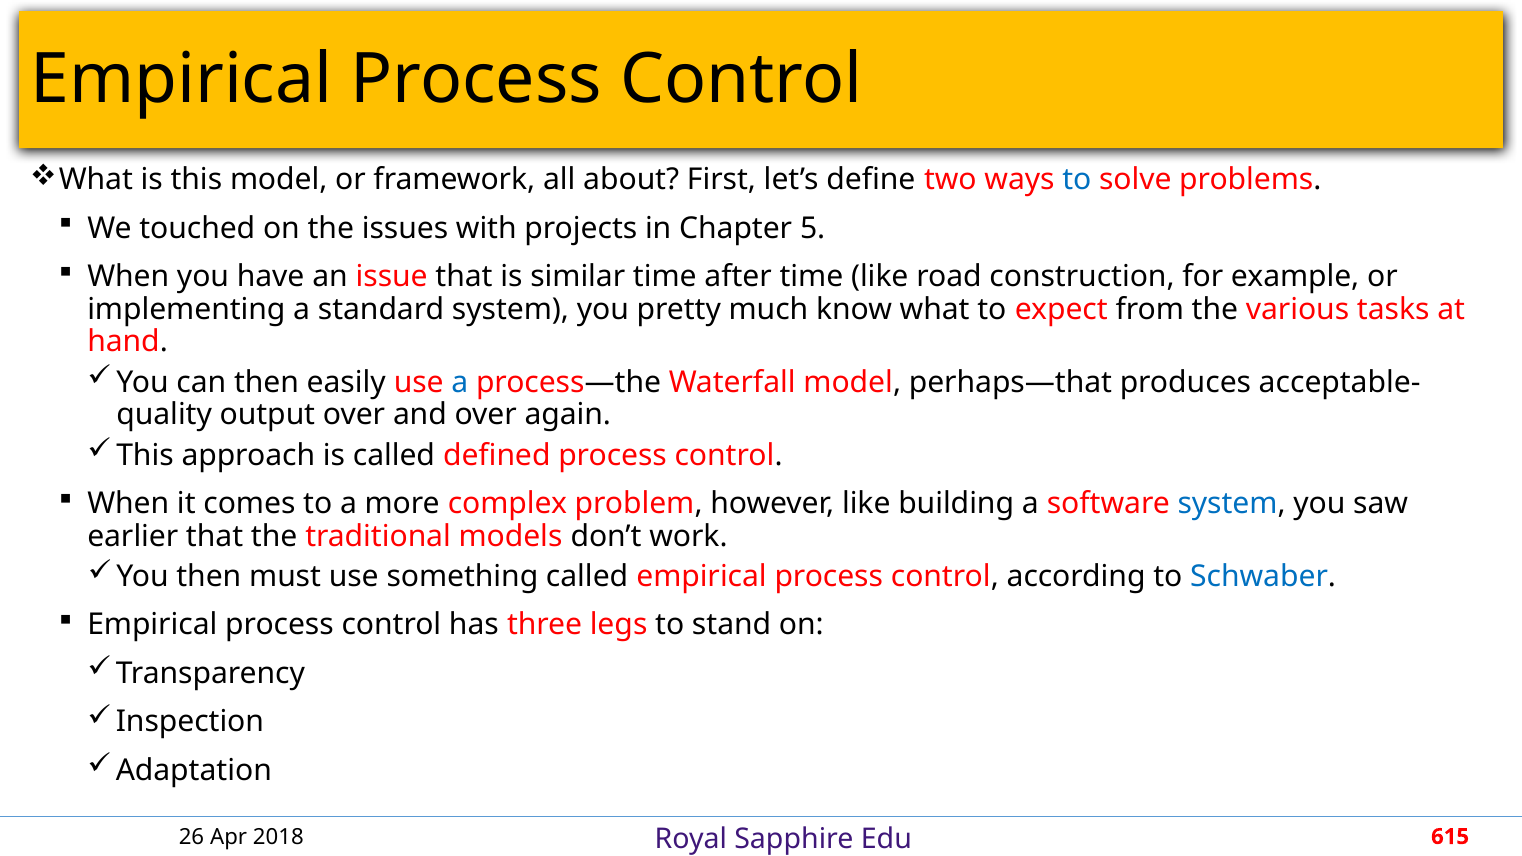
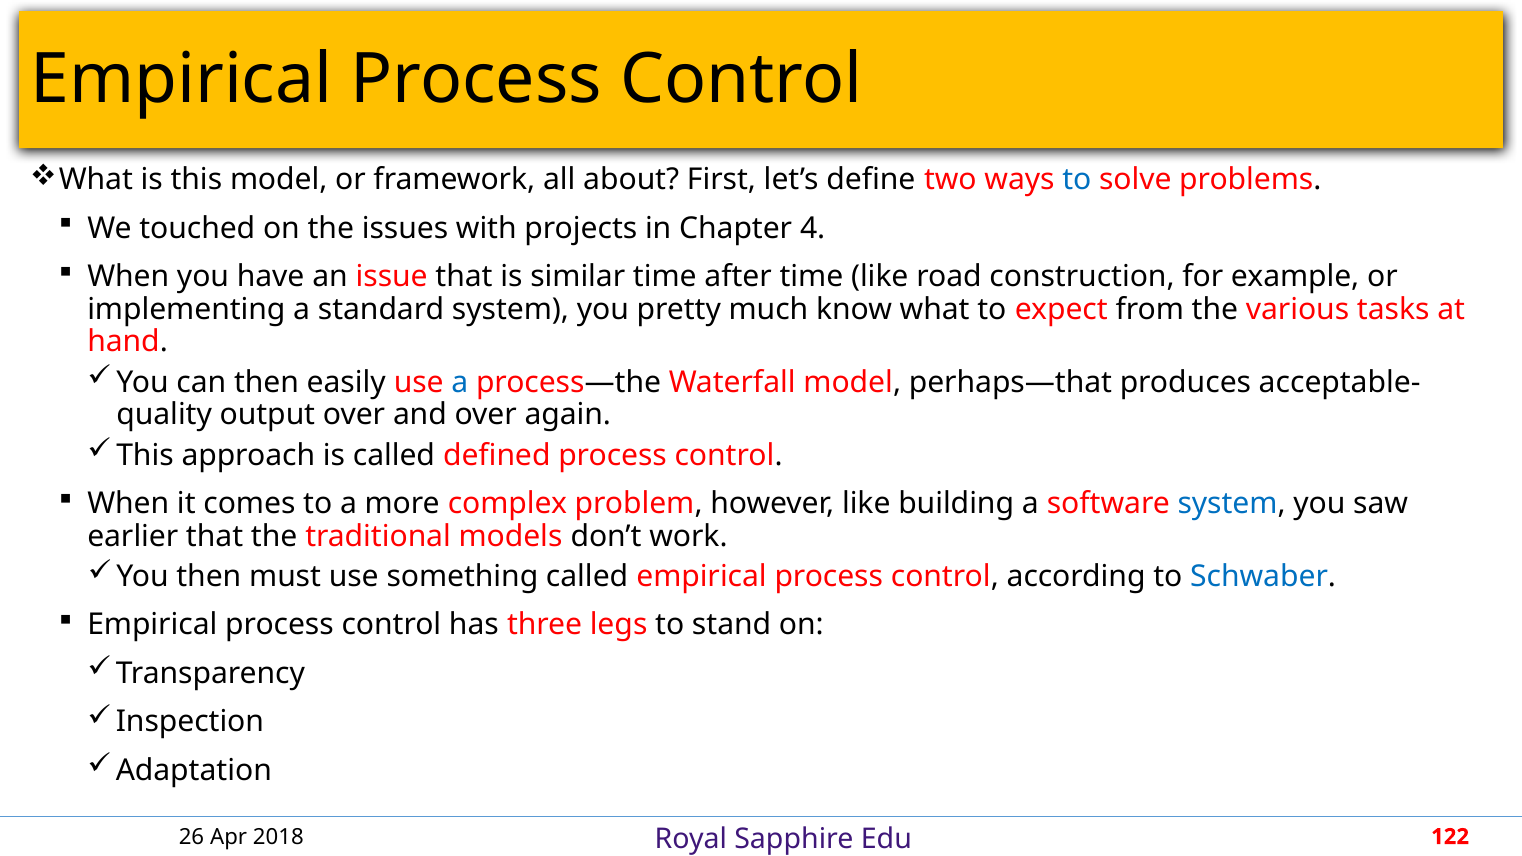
5: 5 -> 4
615: 615 -> 122
